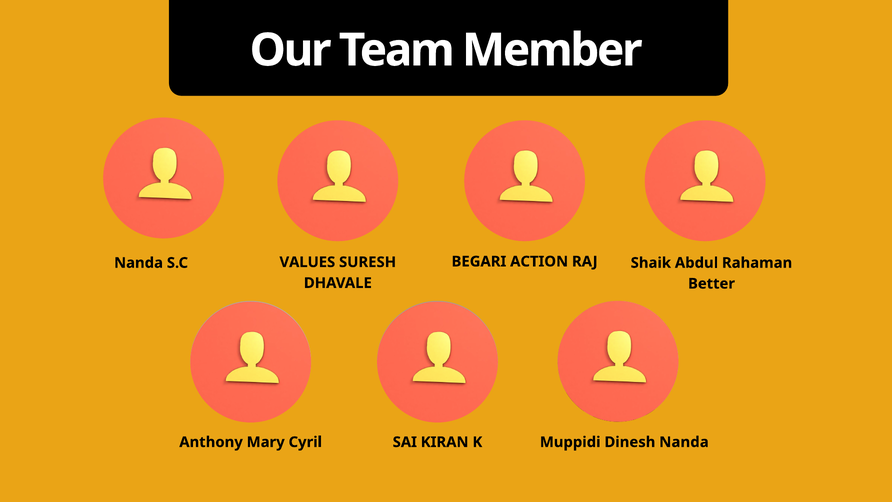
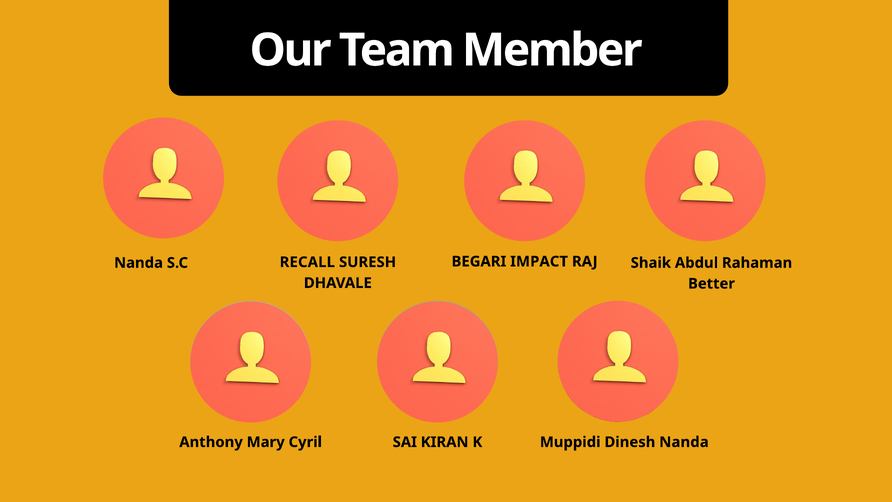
ACTION: ACTION -> IMPACT
VALUES: VALUES -> RECALL
